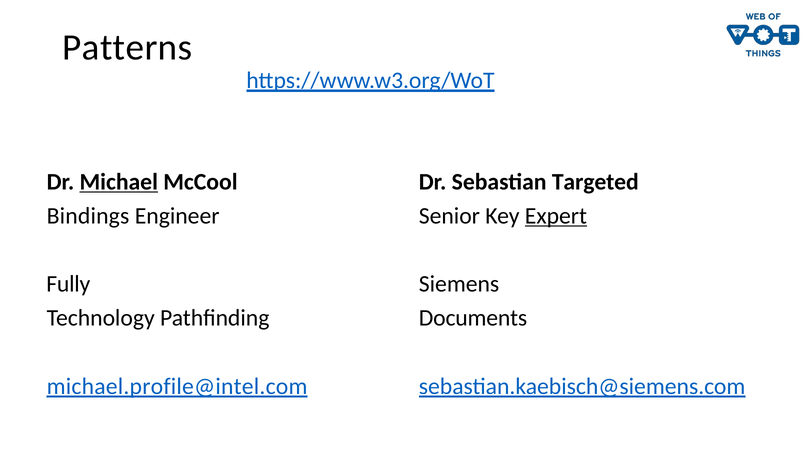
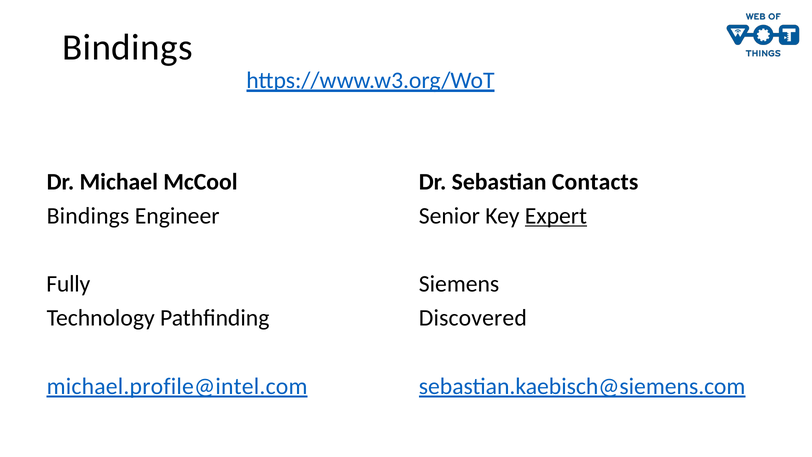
Patterns at (127, 47): Patterns -> Bindings
Michael underline: present -> none
Targeted: Targeted -> Contacts
Documents: Documents -> Discovered
